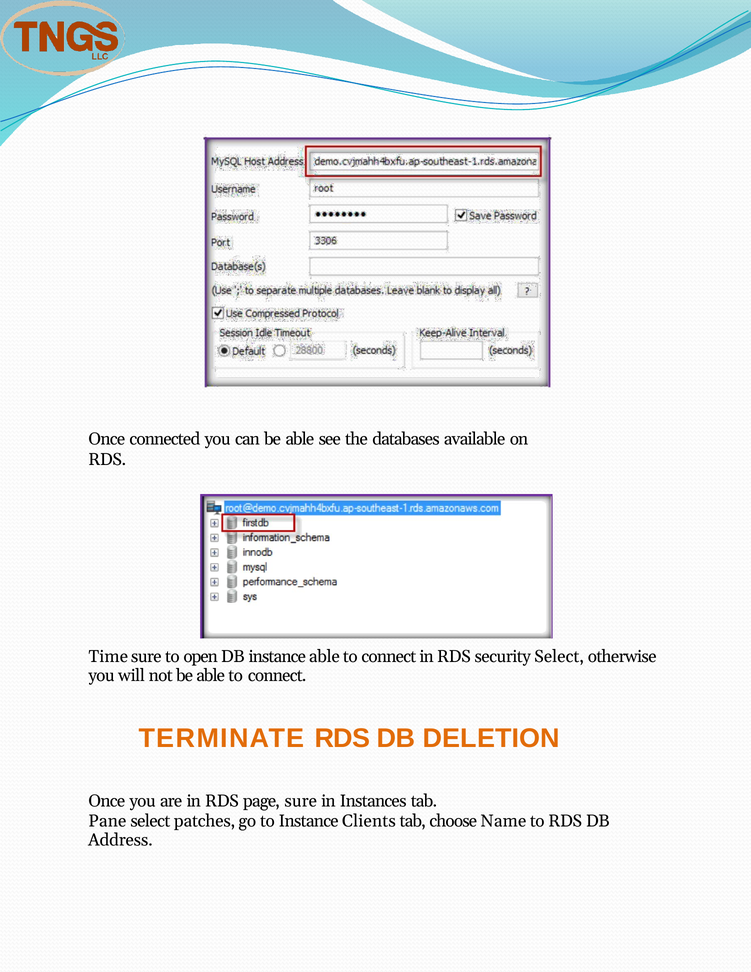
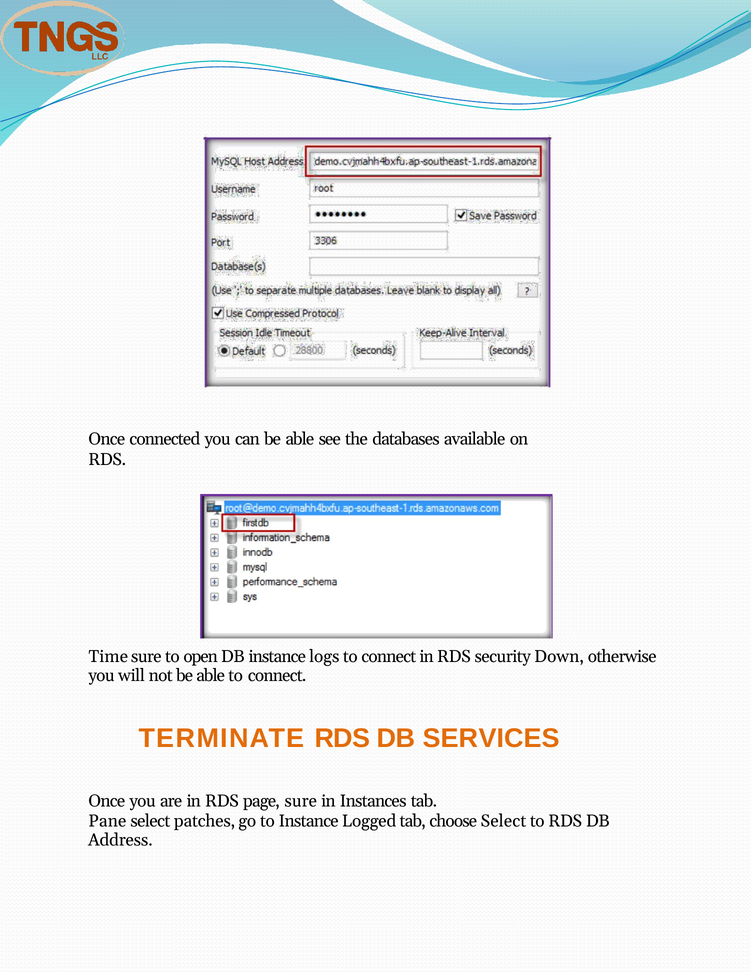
instance able: able -> logs
security Select: Select -> Down
DELETION: DELETION -> SERVICES
Clients: Clients -> Logged
choose Name: Name -> Select
